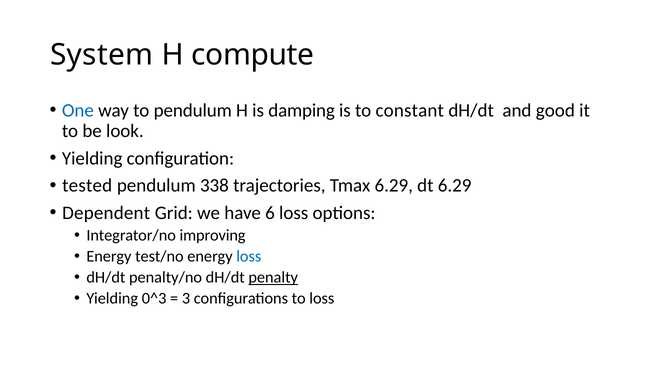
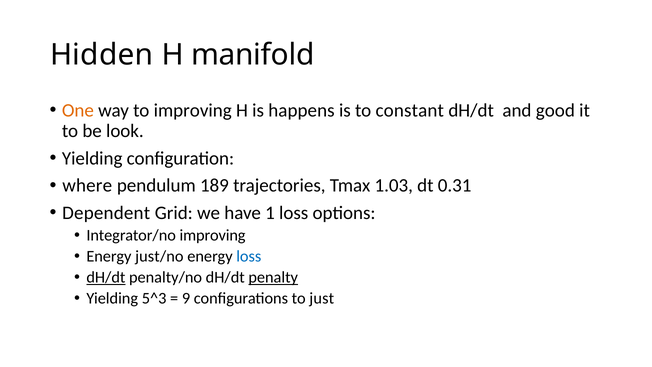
System: System -> Hidden
compute: compute -> manifold
One colour: blue -> orange
to pendulum: pendulum -> improving
damping: damping -> happens
tested: tested -> where
338: 338 -> 189
Tmax 6.29: 6.29 -> 1.03
dt 6.29: 6.29 -> 0.31
6: 6 -> 1
test/no: test/no -> just/no
dH/dt at (106, 277) underline: none -> present
0^3: 0^3 -> 5^3
3: 3 -> 9
to loss: loss -> just
